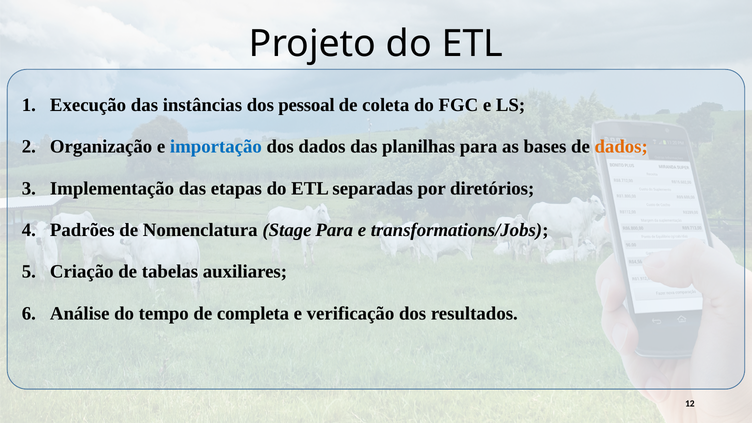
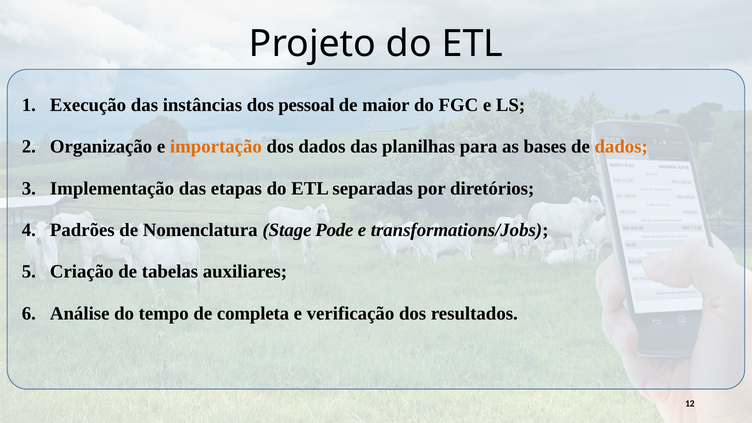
coleta: coleta -> maior
importação colour: blue -> orange
Stage Para: Para -> Pode
